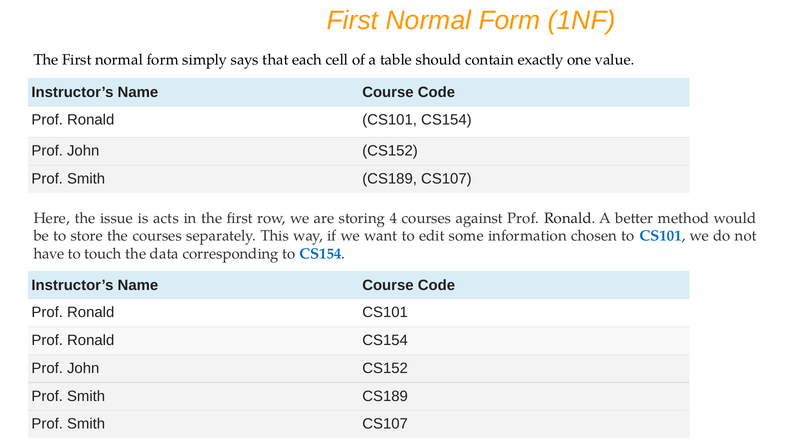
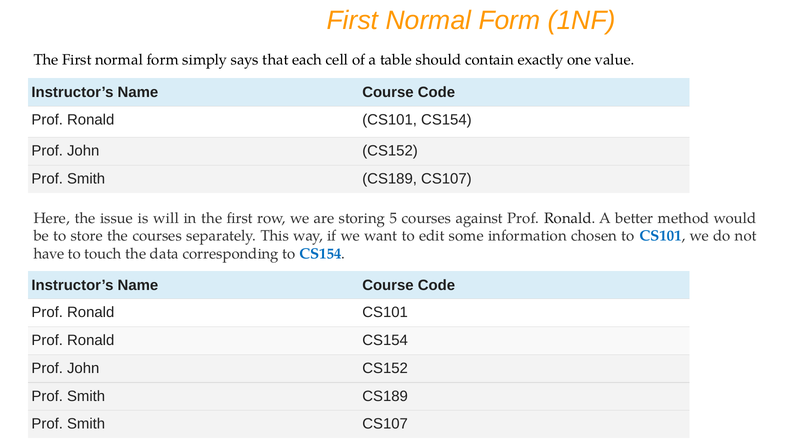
acts: acts -> will
4: 4 -> 5
